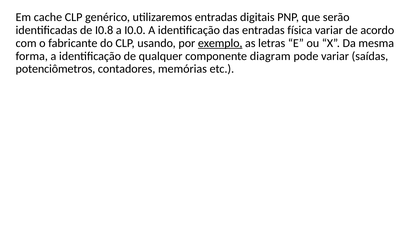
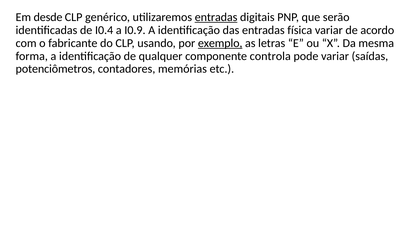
cache: cache -> desde
entradas at (216, 17) underline: none -> present
I0.8: I0.8 -> I0.4
I0.0: I0.0 -> I0.9
diagram: diagram -> controla
